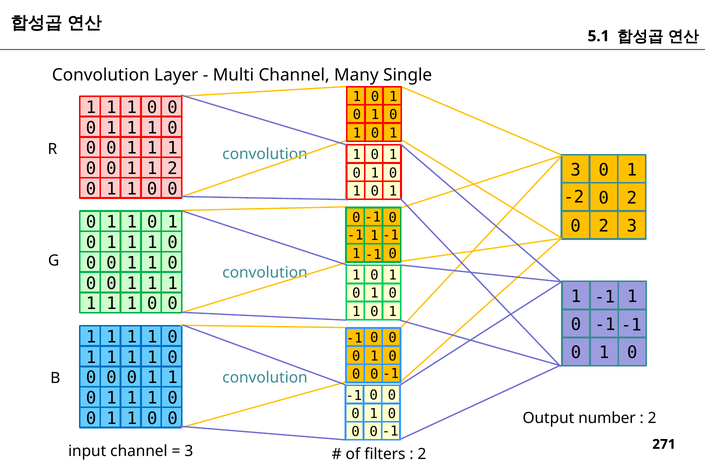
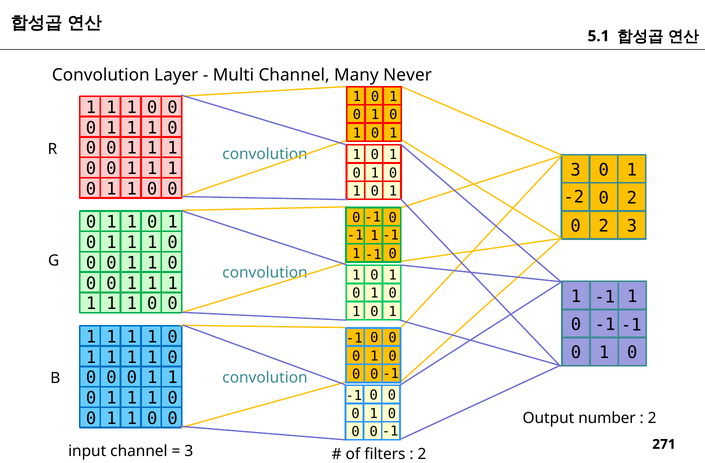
Single: Single -> Never
2 at (173, 169): 2 -> 1
